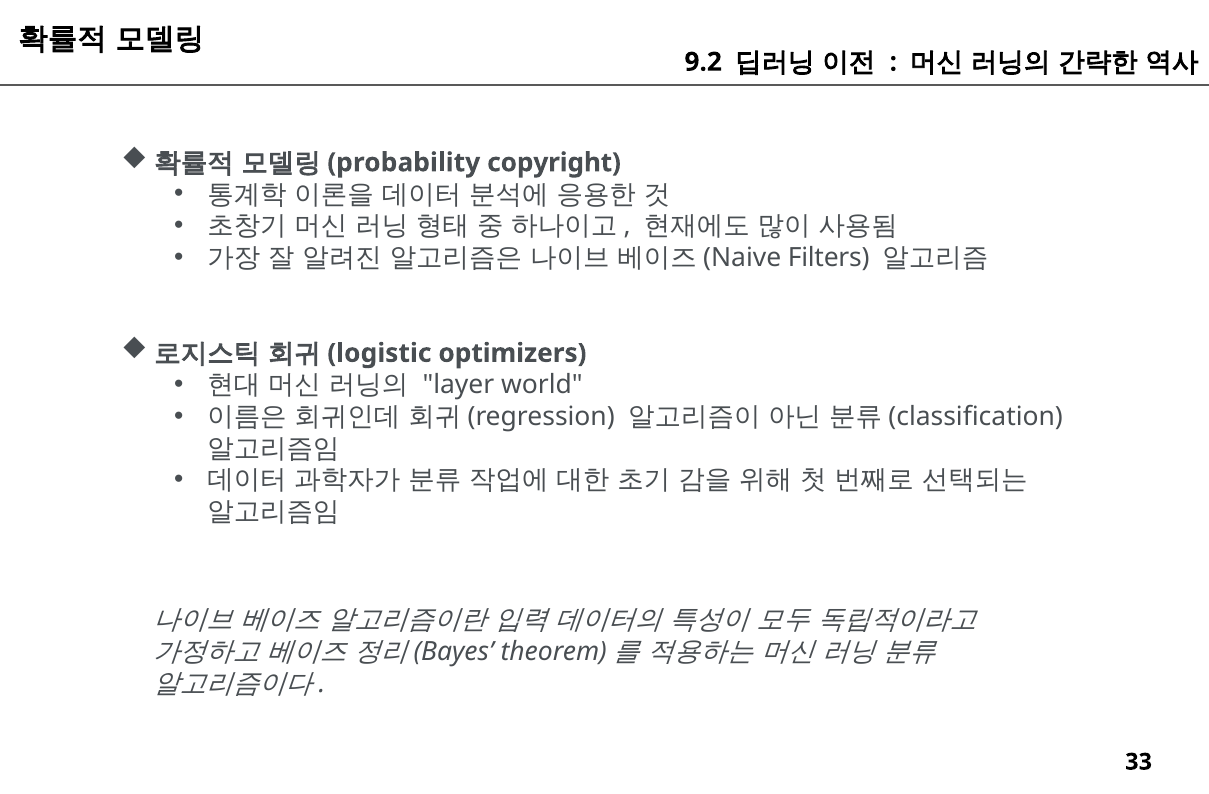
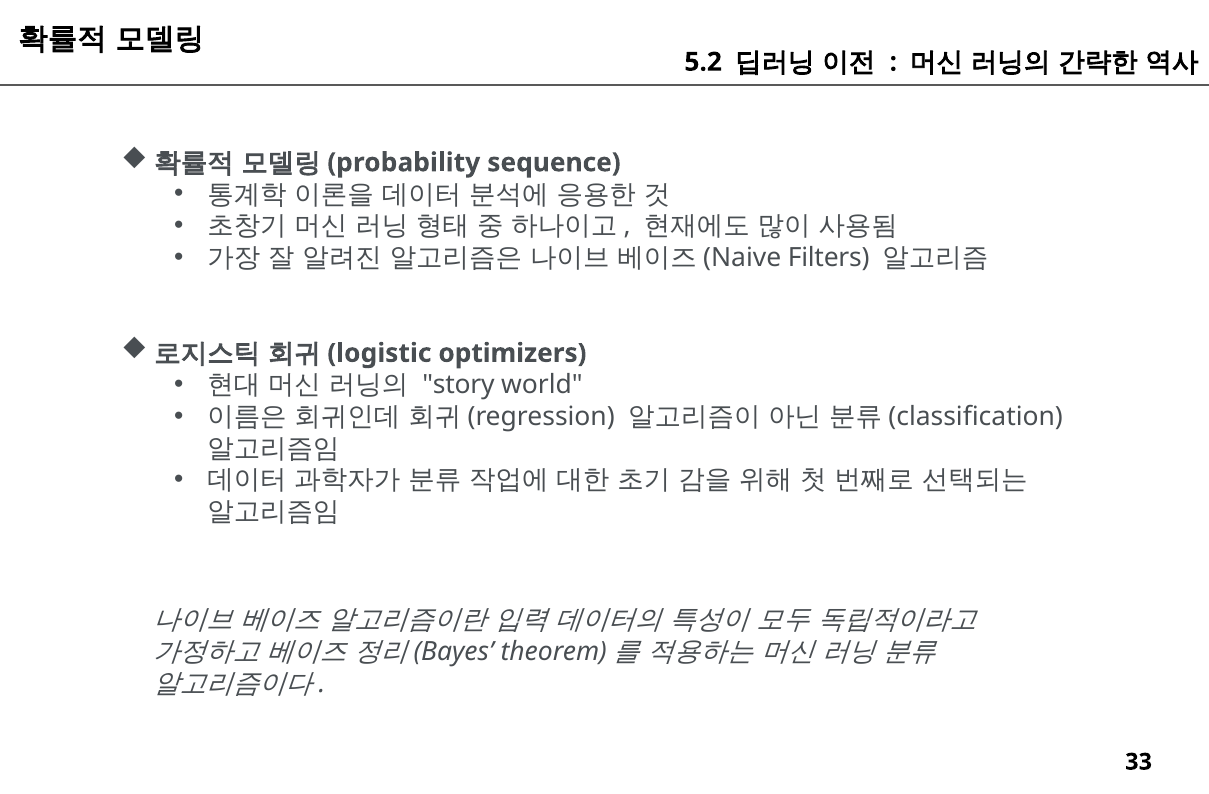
9.2: 9.2 -> 5.2
copyright: copyright -> sequence
layer: layer -> story
